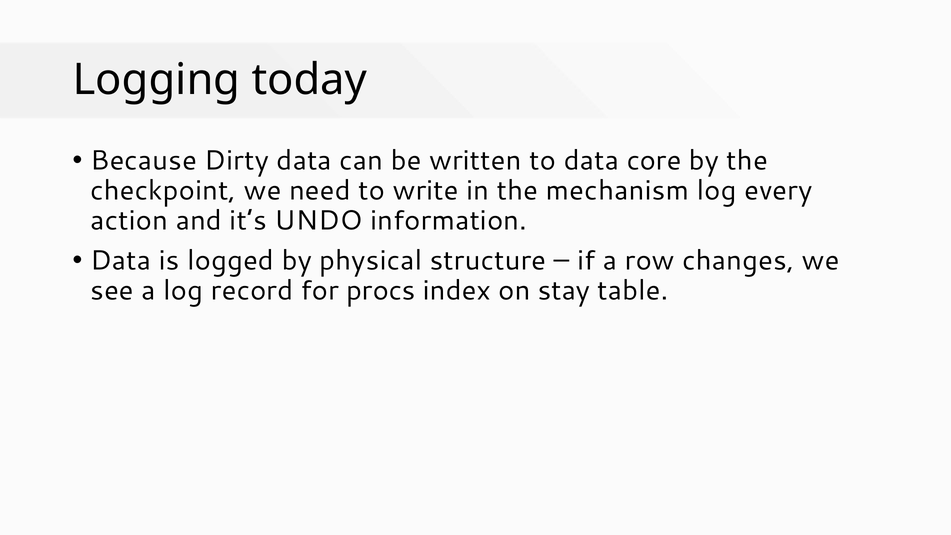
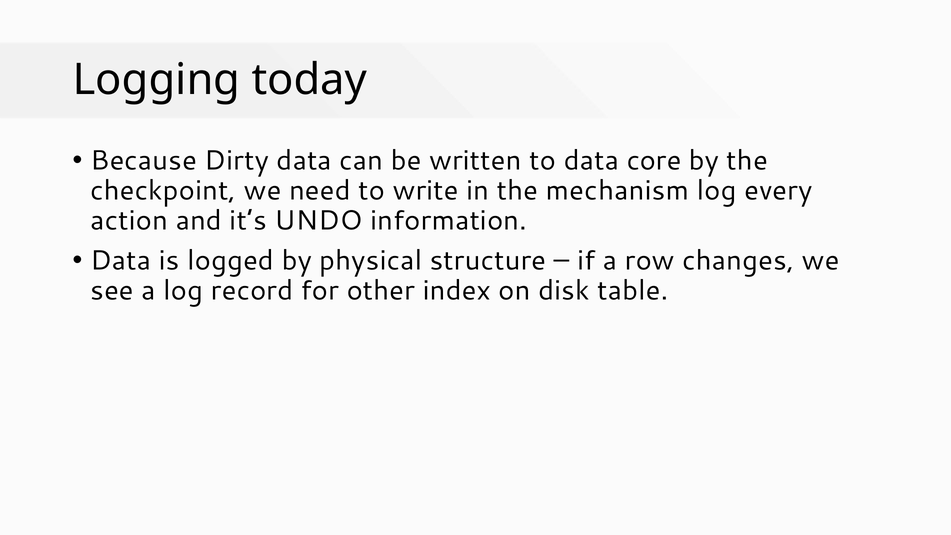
procs: procs -> other
stay: stay -> disk
